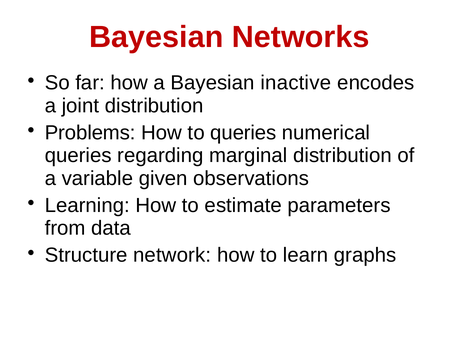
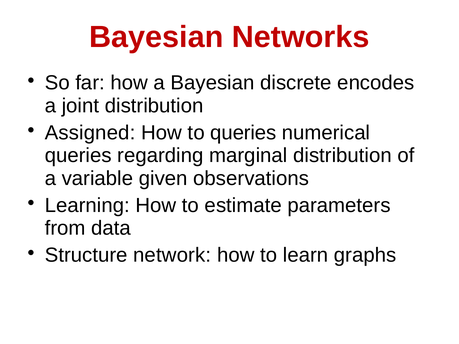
inactive: inactive -> discrete
Problems: Problems -> Assigned
